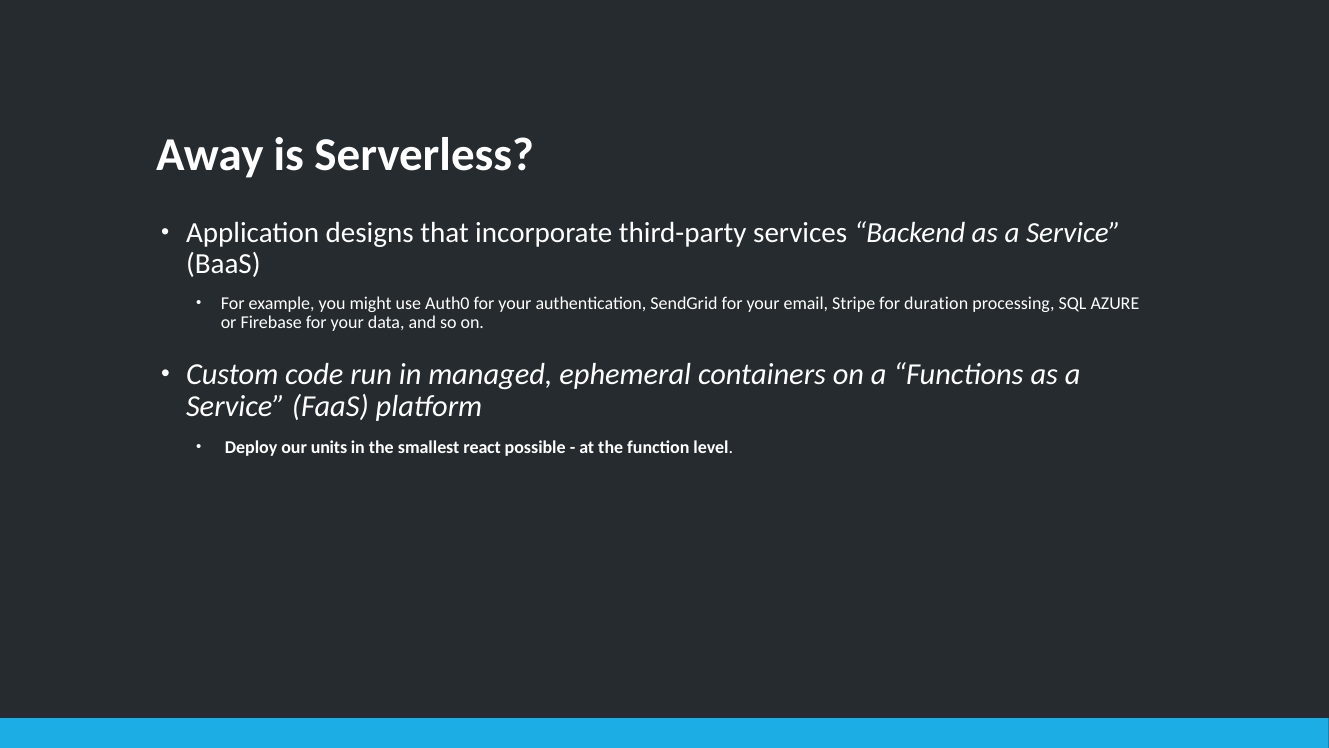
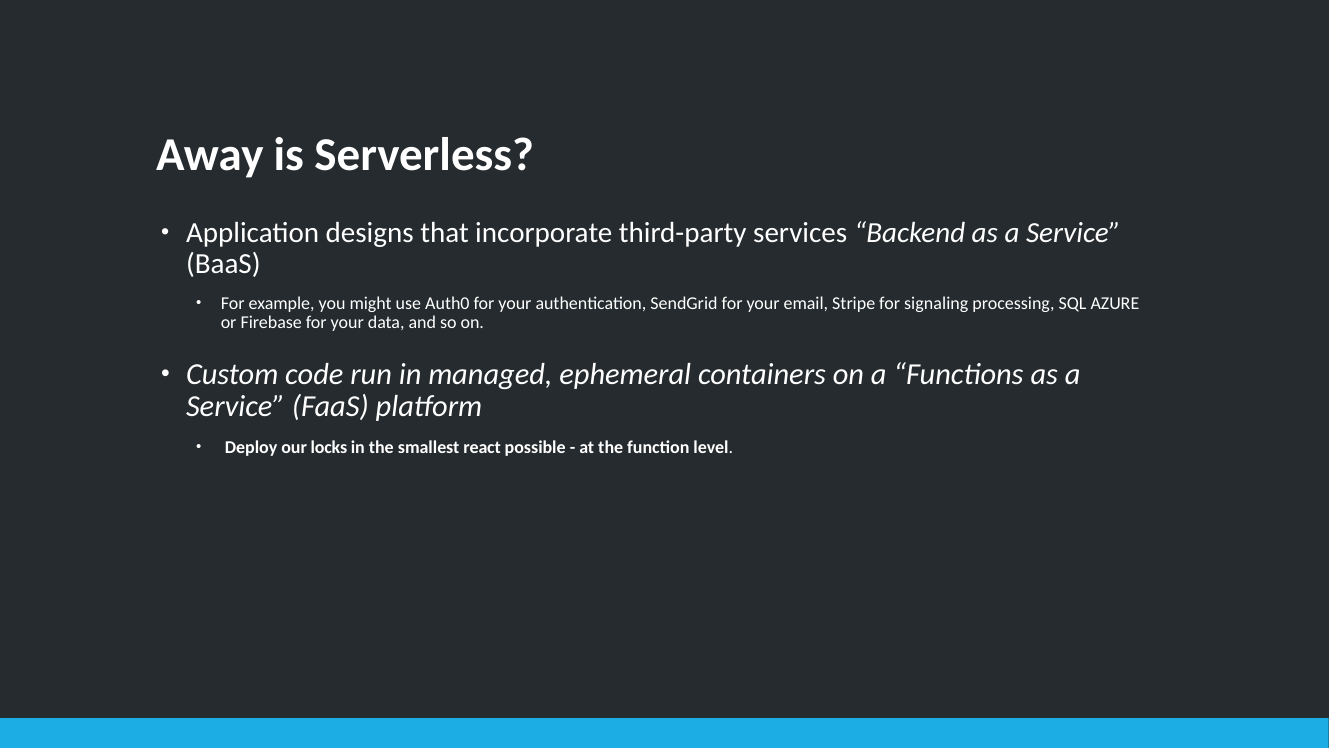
duration: duration -> signaling
units: units -> locks
